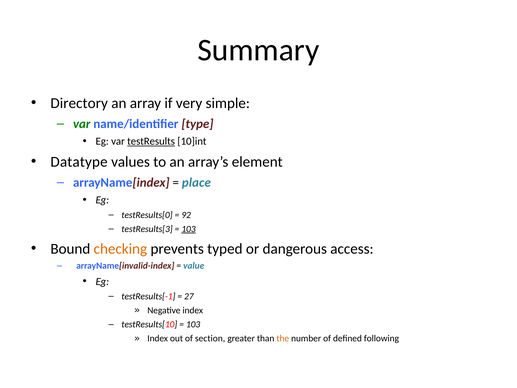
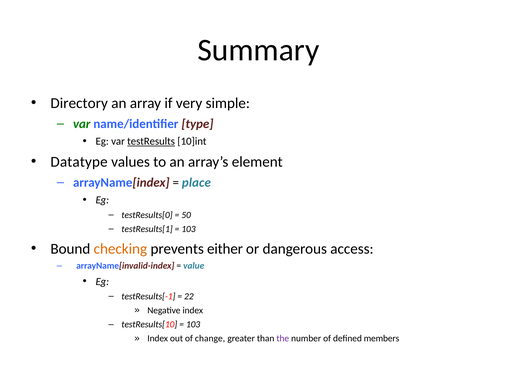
92: 92 -> 50
testResults[3: testResults[3 -> testResults[1
103 at (189, 229) underline: present -> none
typed: typed -> either
27: 27 -> 22
section: section -> change
the colour: orange -> purple
following: following -> members
